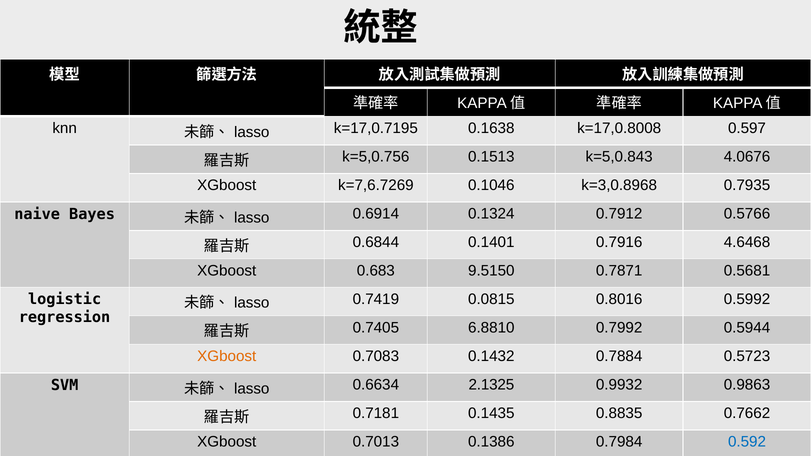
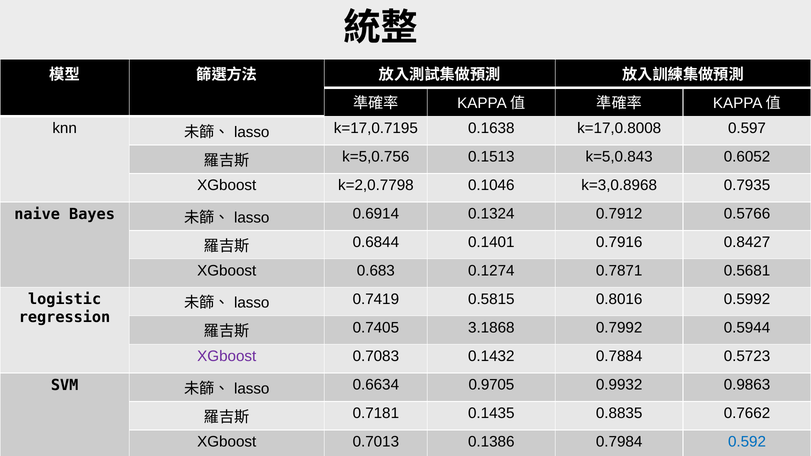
4.0676: 4.0676 -> 0.6052
k=7,6.7269: k=7,6.7269 -> k=2,0.7798
4.6468: 4.6468 -> 0.8427
9.5150: 9.5150 -> 0.1274
0.0815: 0.0815 -> 0.5815
6.8810: 6.8810 -> 3.1868
XGboost at (227, 356) colour: orange -> purple
2.1325: 2.1325 -> 0.9705
